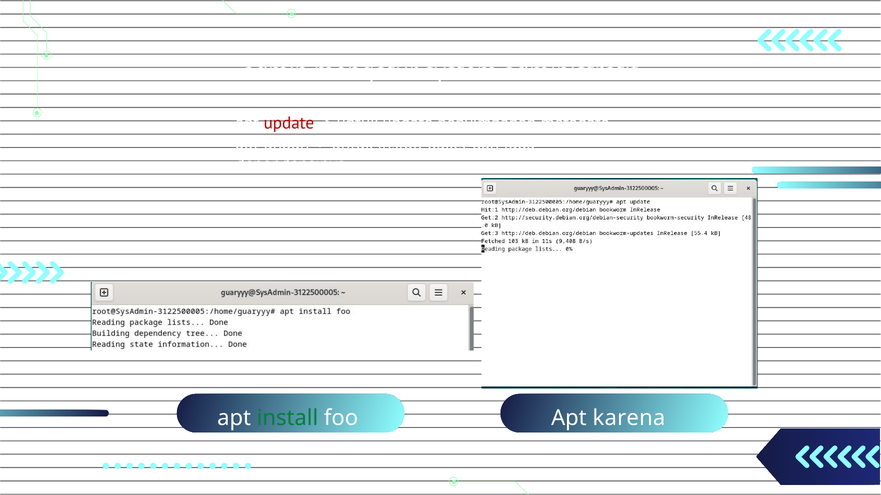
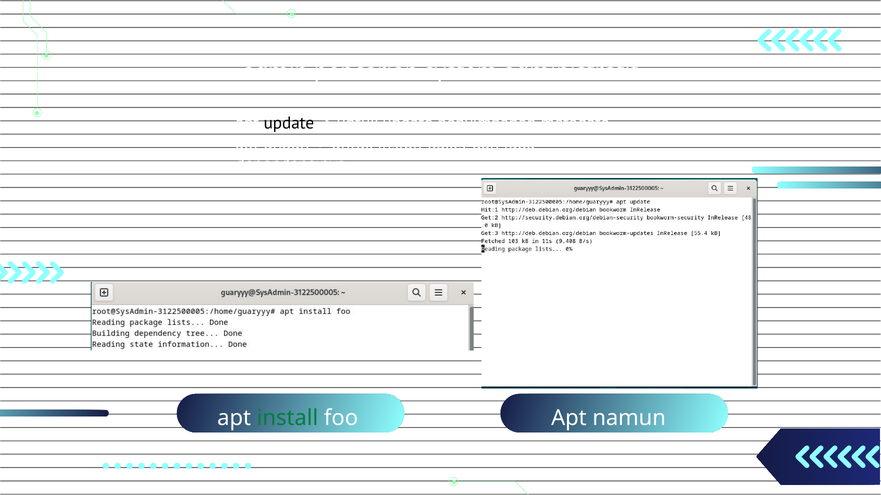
mengatur: mengatur -> pencarian
update at (289, 123) colour: red -> black
karena: karena -> namun
